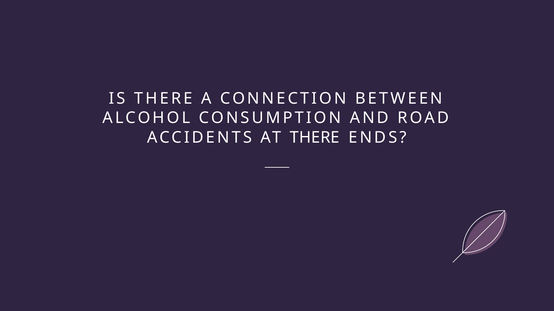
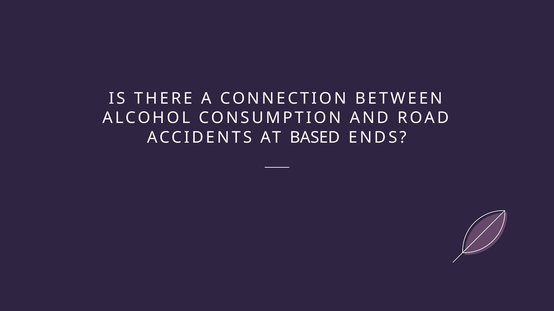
AT THERE: THERE -> BASED
